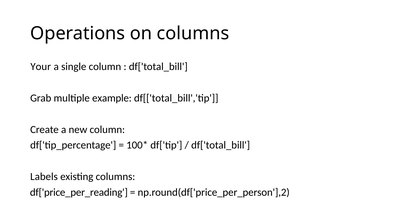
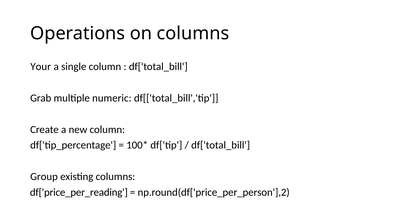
example: example -> numeric
Labels: Labels -> Group
